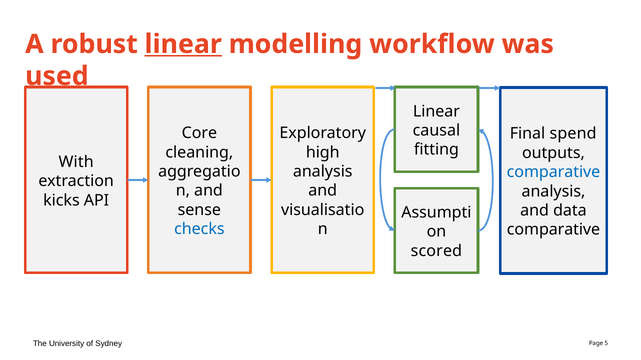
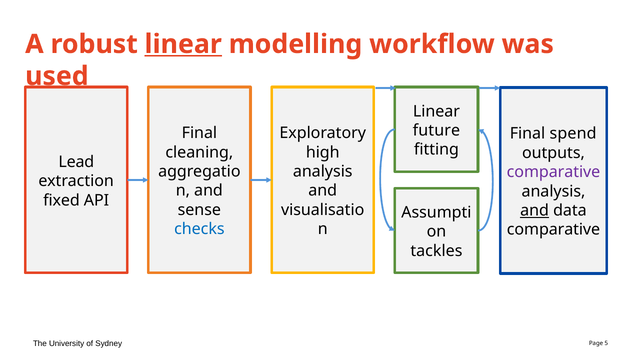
causal: causal -> future
Core at (199, 133): Core -> Final
With: With -> Lead
comparative at (553, 172) colour: blue -> purple
kicks: kicks -> fixed
and at (535, 211) underline: none -> present
scored: scored -> tackles
